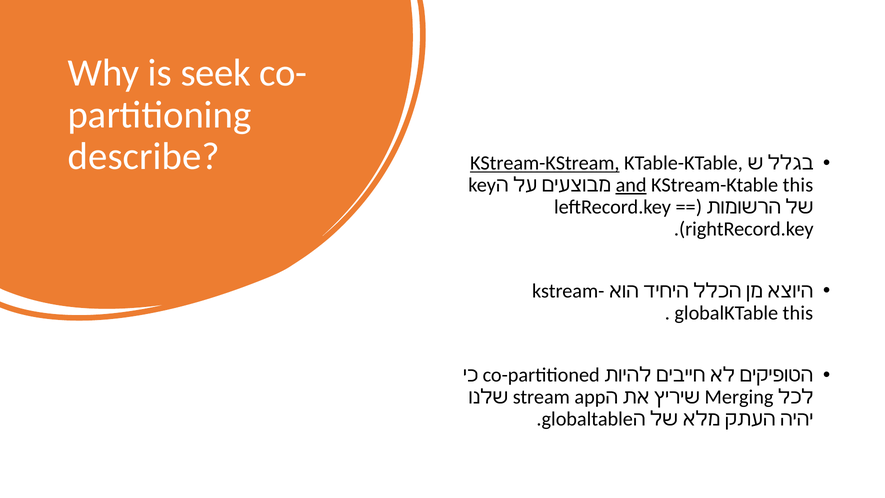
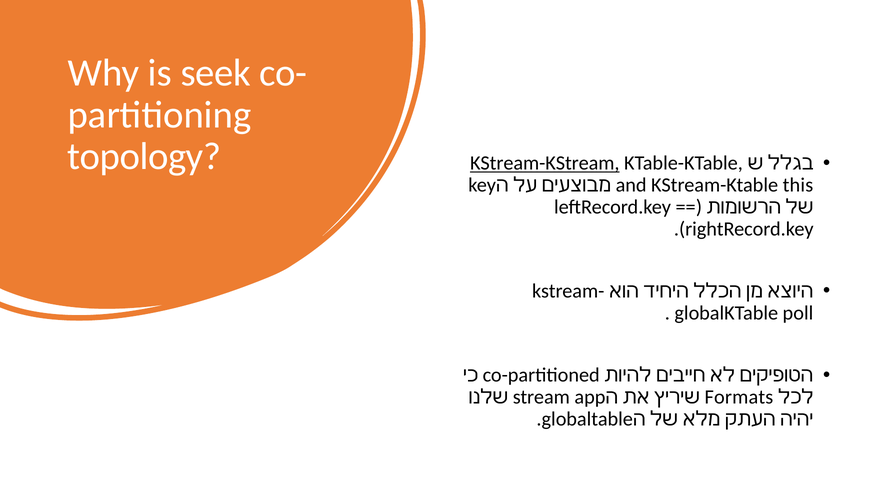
describe: describe -> topology
and underline: present -> none
this at (798, 313): this -> poll
Merging: Merging -> Formats
